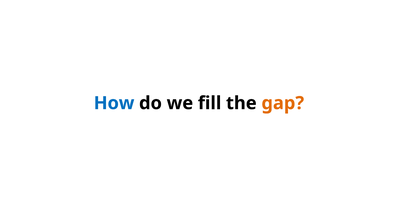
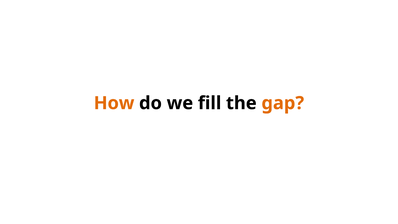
How colour: blue -> orange
